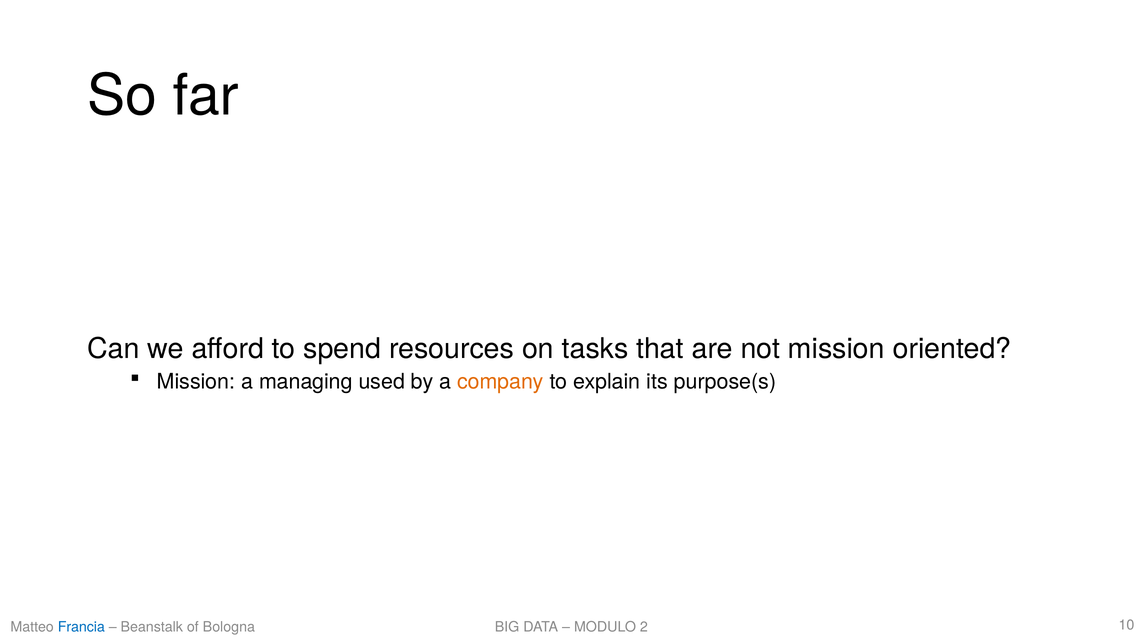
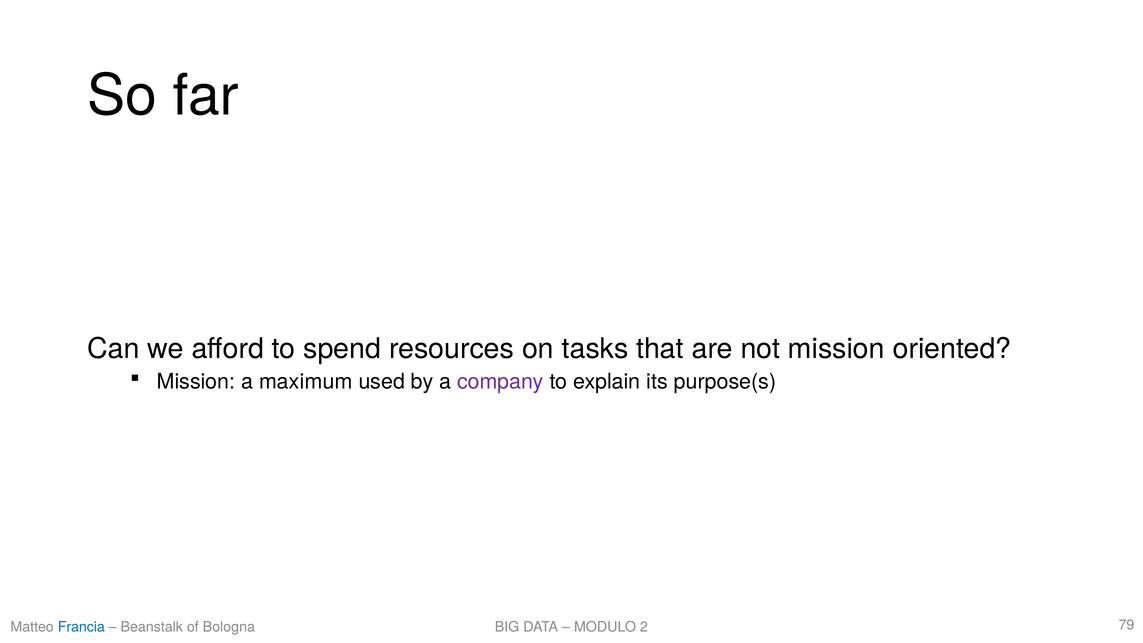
managing: managing -> maximum
company colour: orange -> purple
10: 10 -> 79
